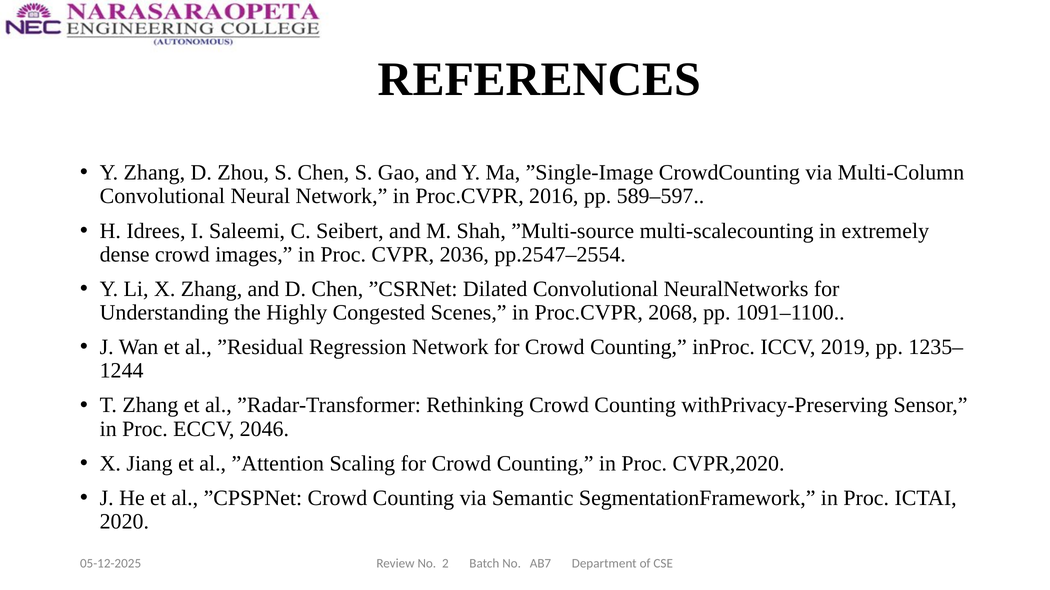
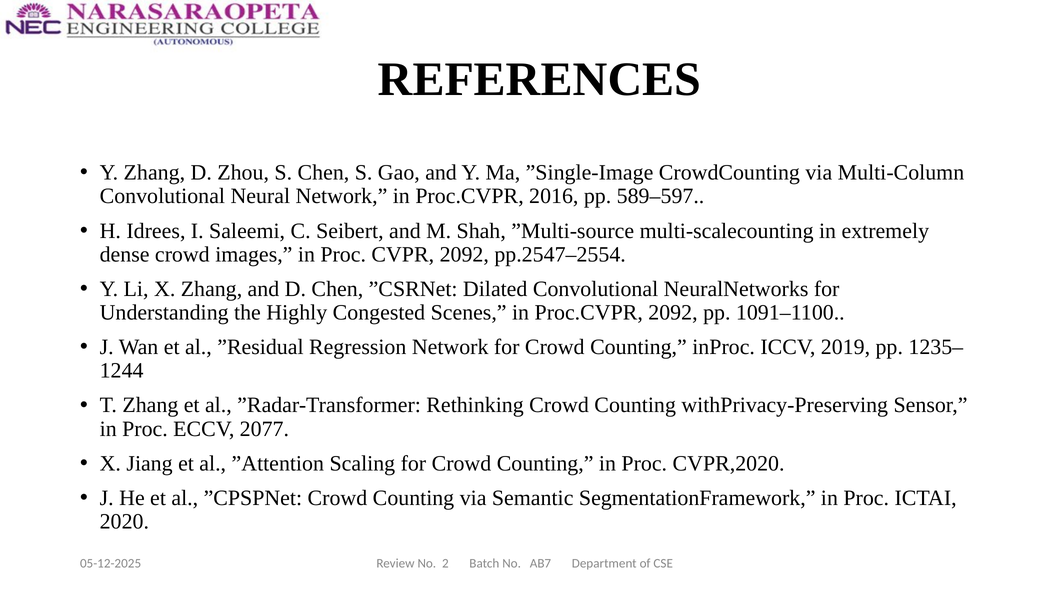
CVPR 2036: 2036 -> 2092
Proc.CVPR 2068: 2068 -> 2092
2046: 2046 -> 2077
